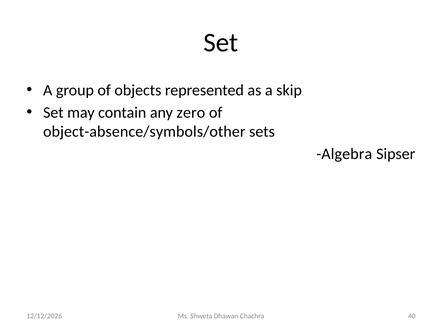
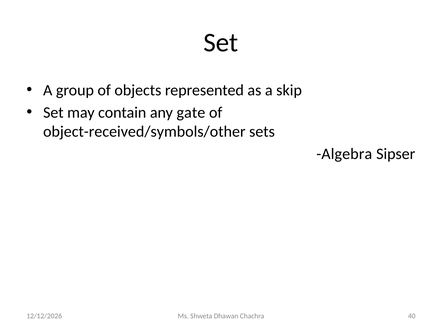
zero: zero -> gate
object-absence/symbols/other: object-absence/symbols/other -> object-received/symbols/other
